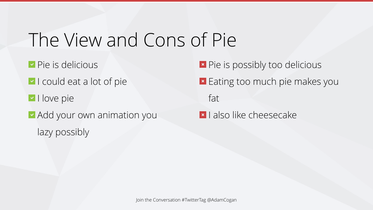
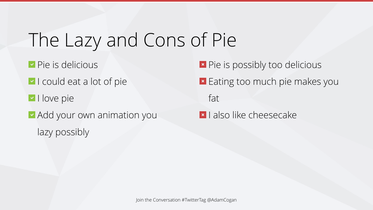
The View: View -> Lazy
